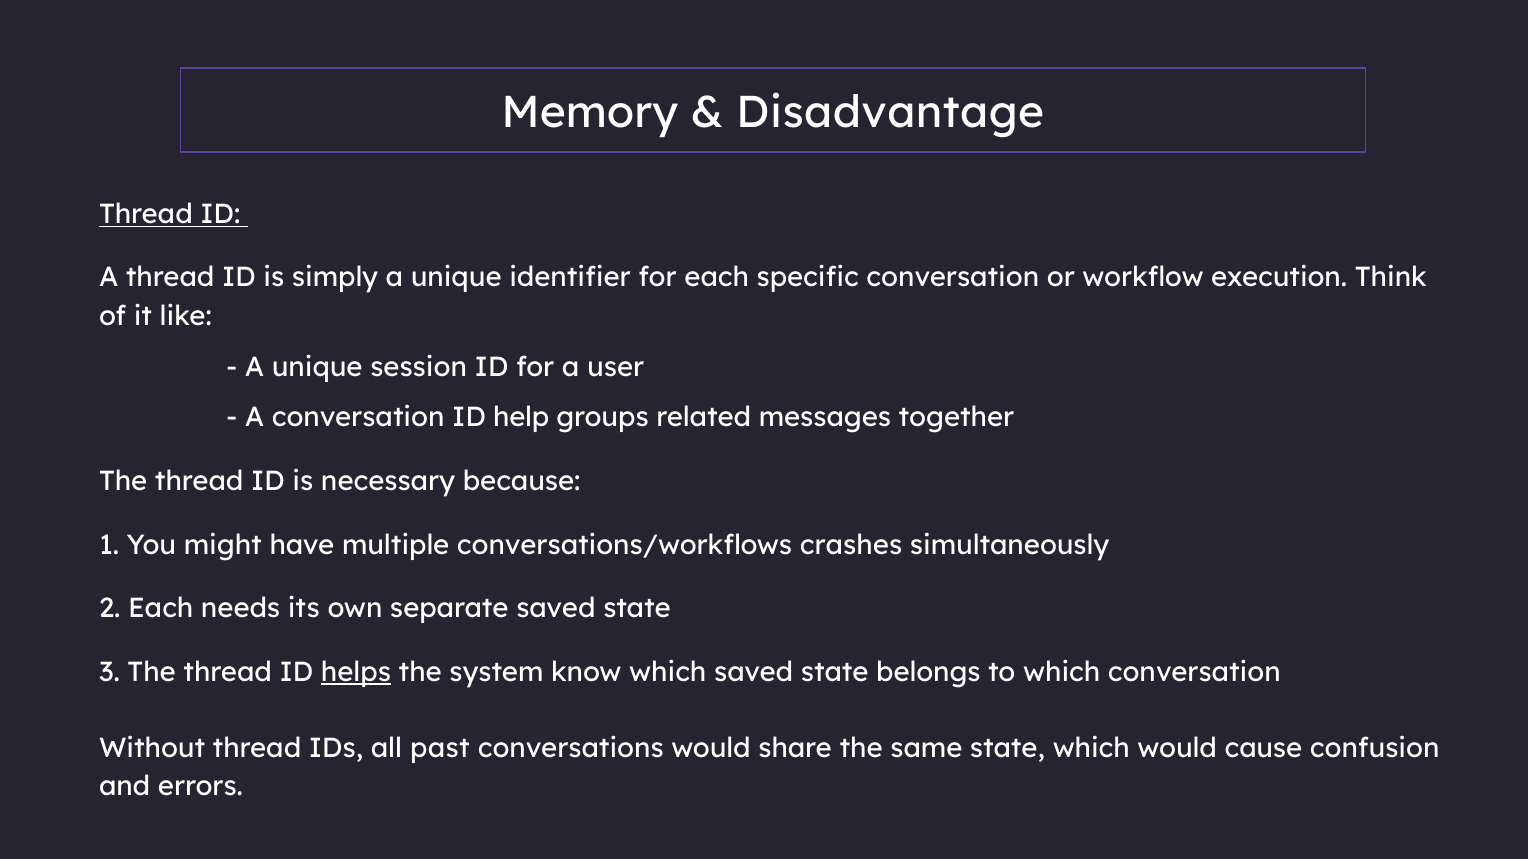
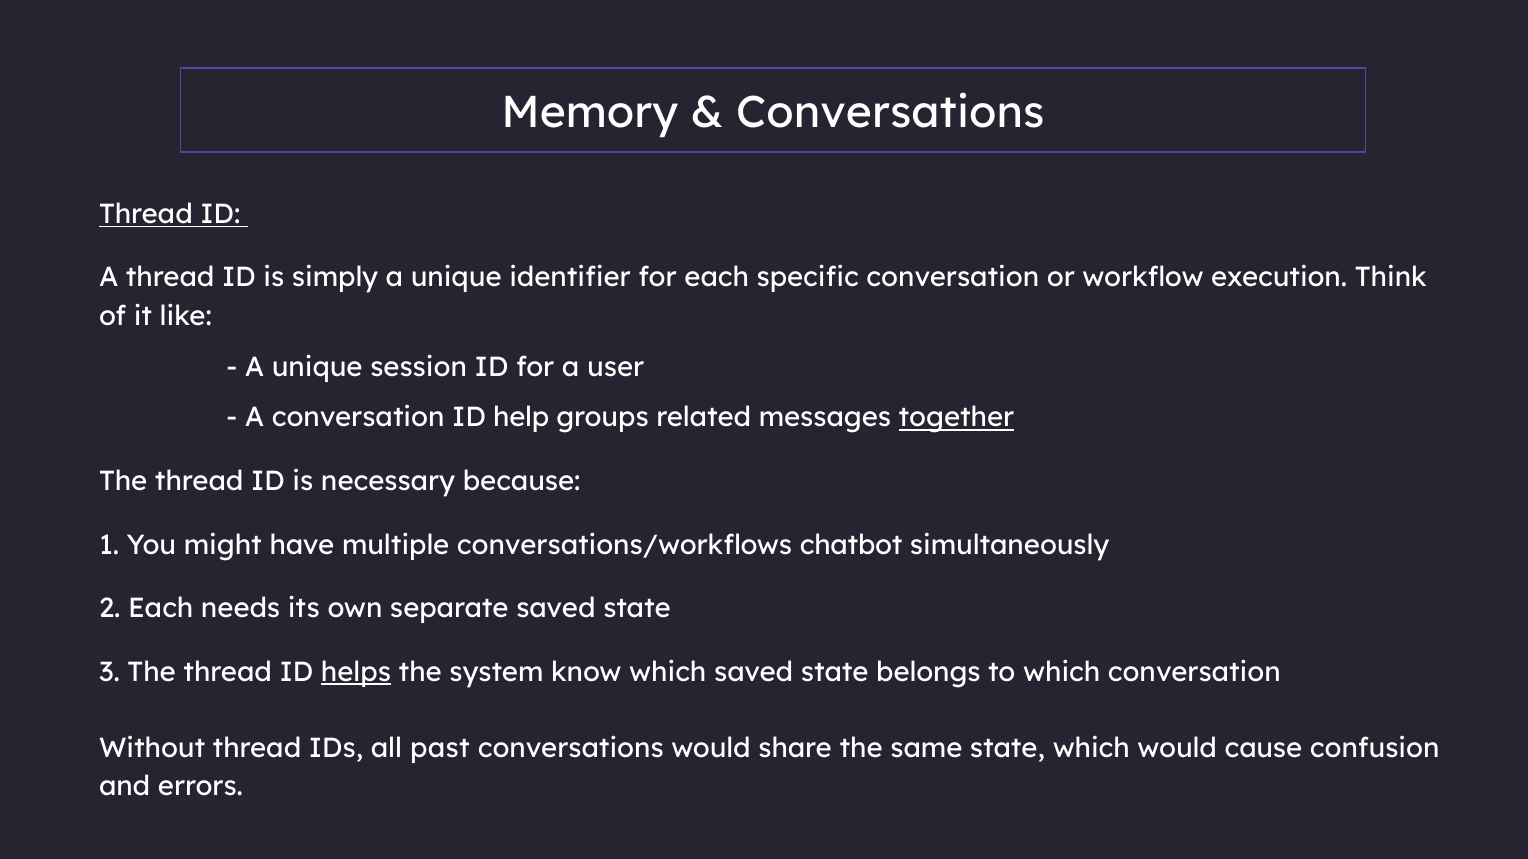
Disadvantage at (890, 113): Disadvantage -> Conversations
together underline: none -> present
crashes: crashes -> chatbot
